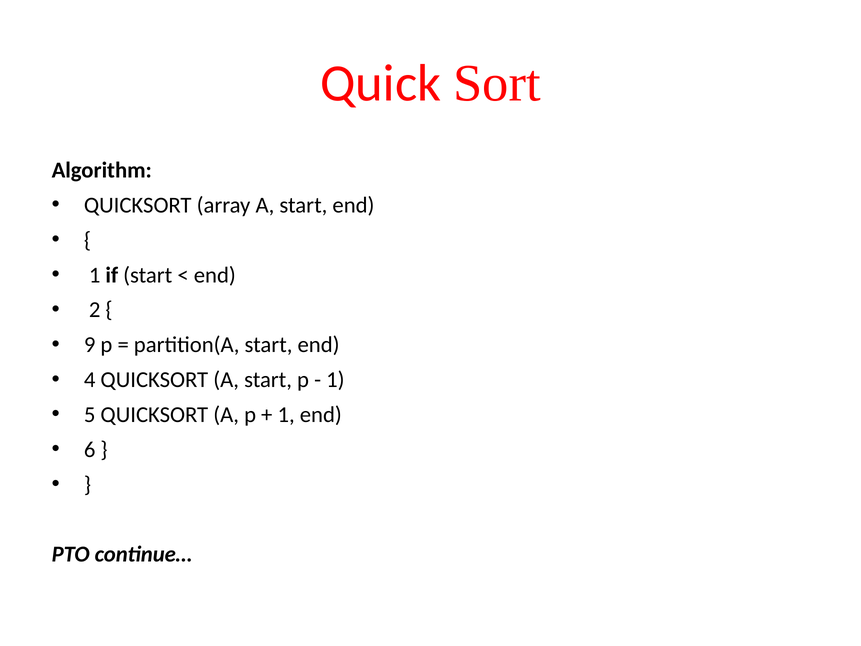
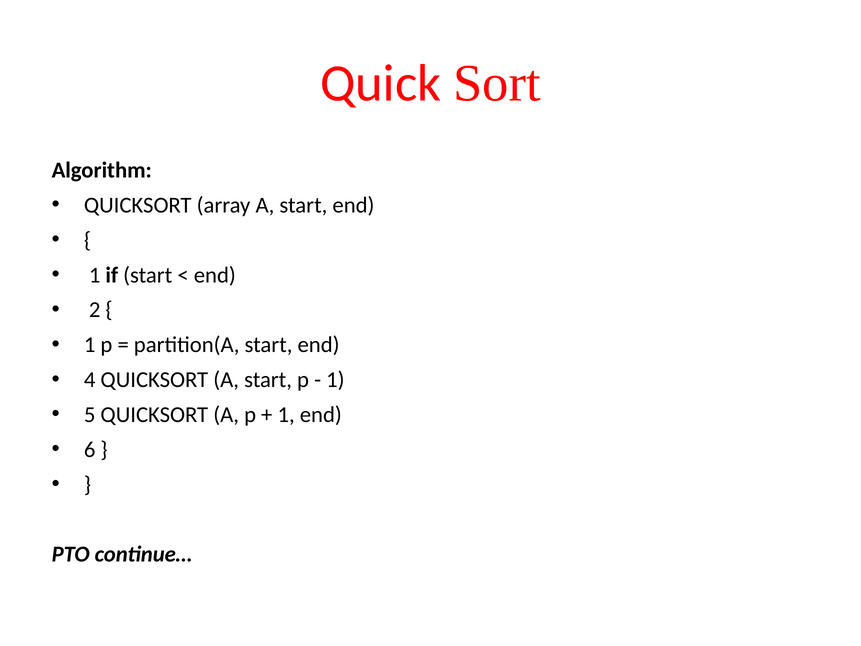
9 at (90, 345): 9 -> 1
